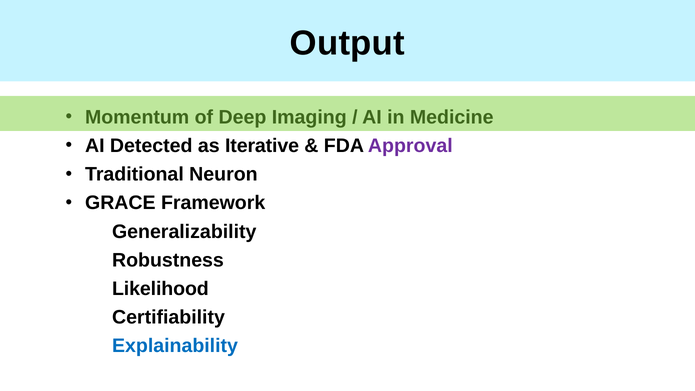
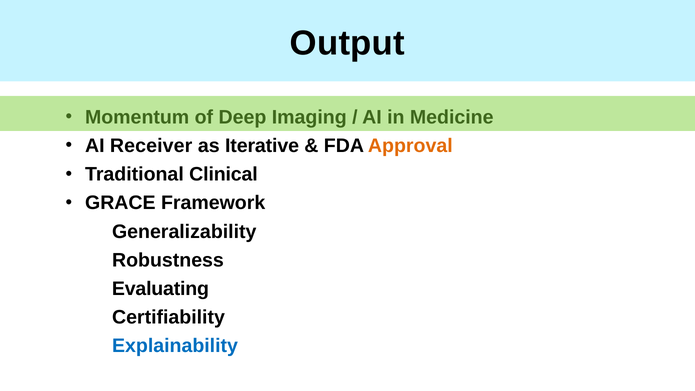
Detected: Detected -> Receiver
Approval colour: purple -> orange
Neuron: Neuron -> Clinical
Likelihood: Likelihood -> Evaluating
